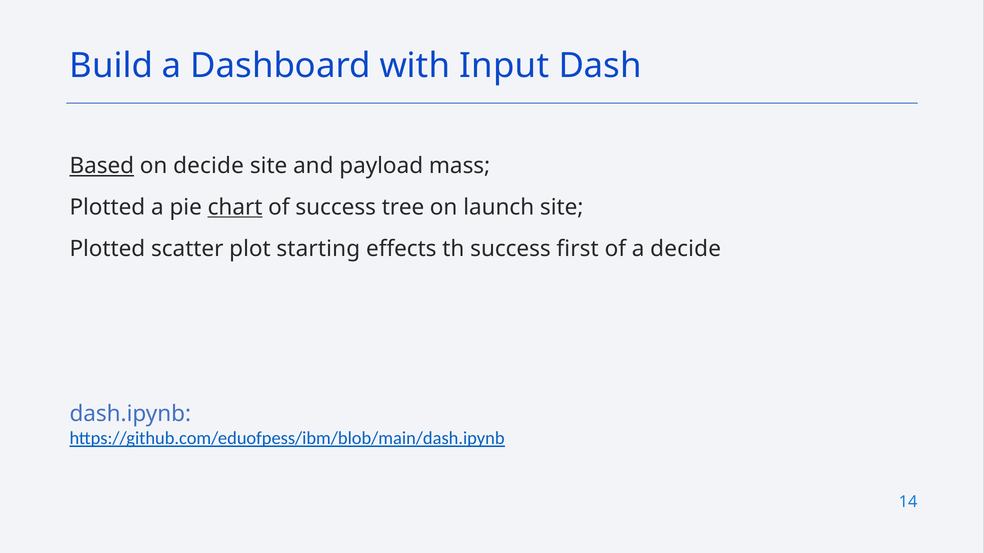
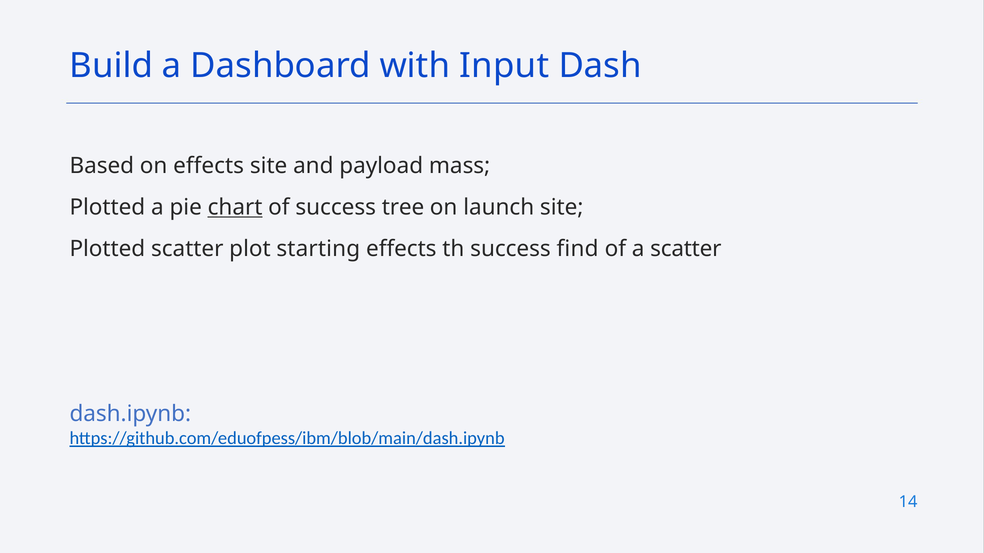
Based underline: present -> none
on decide: decide -> effects
first: first -> find
a decide: decide -> scatter
